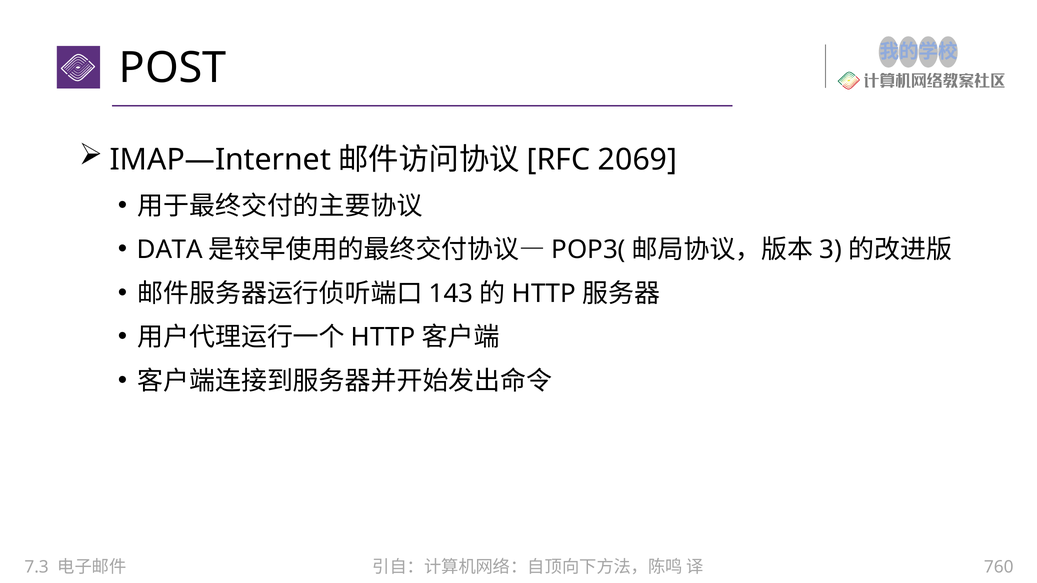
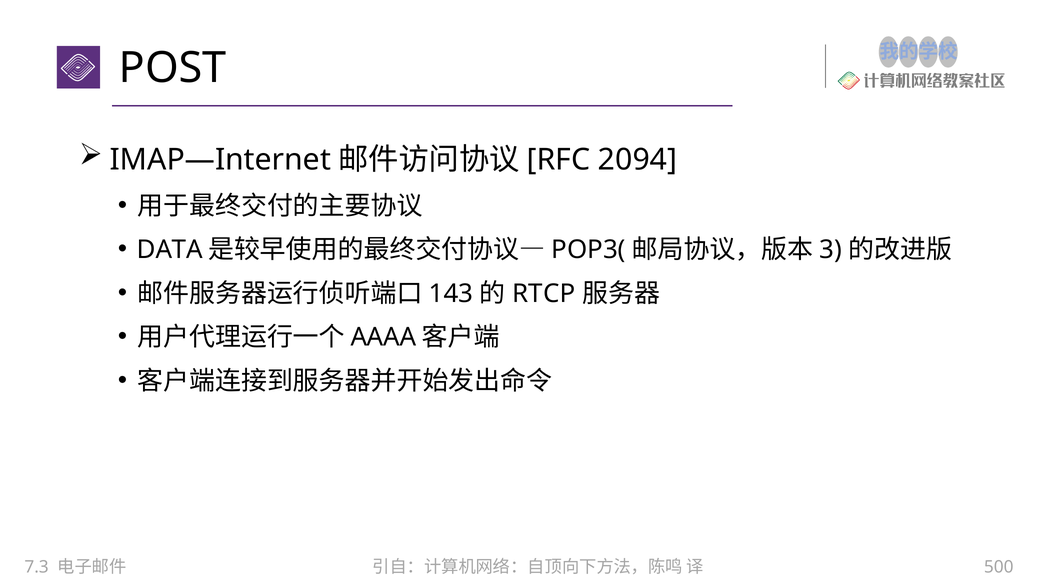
2069: 2069 -> 2094
HTTP at (544, 294): HTTP -> RTCP
HTTP at (383, 338): HTTP -> AAAA
760: 760 -> 500
